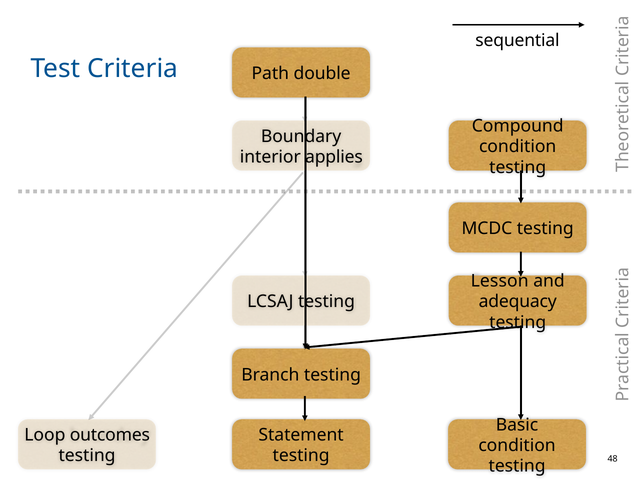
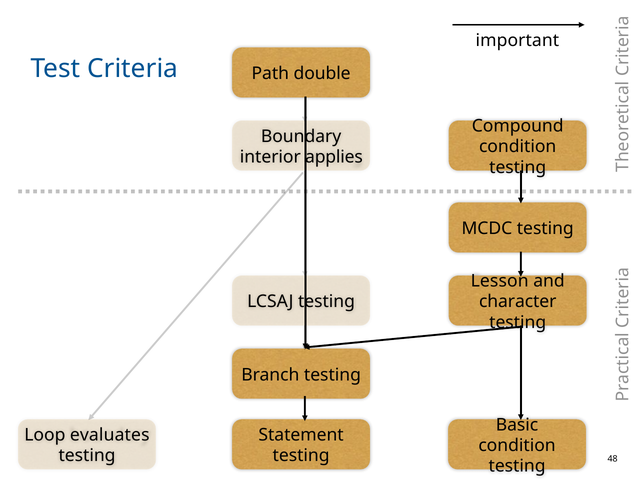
sequential: sequential -> important
adequacy: adequacy -> character
outcomes: outcomes -> evaluates
